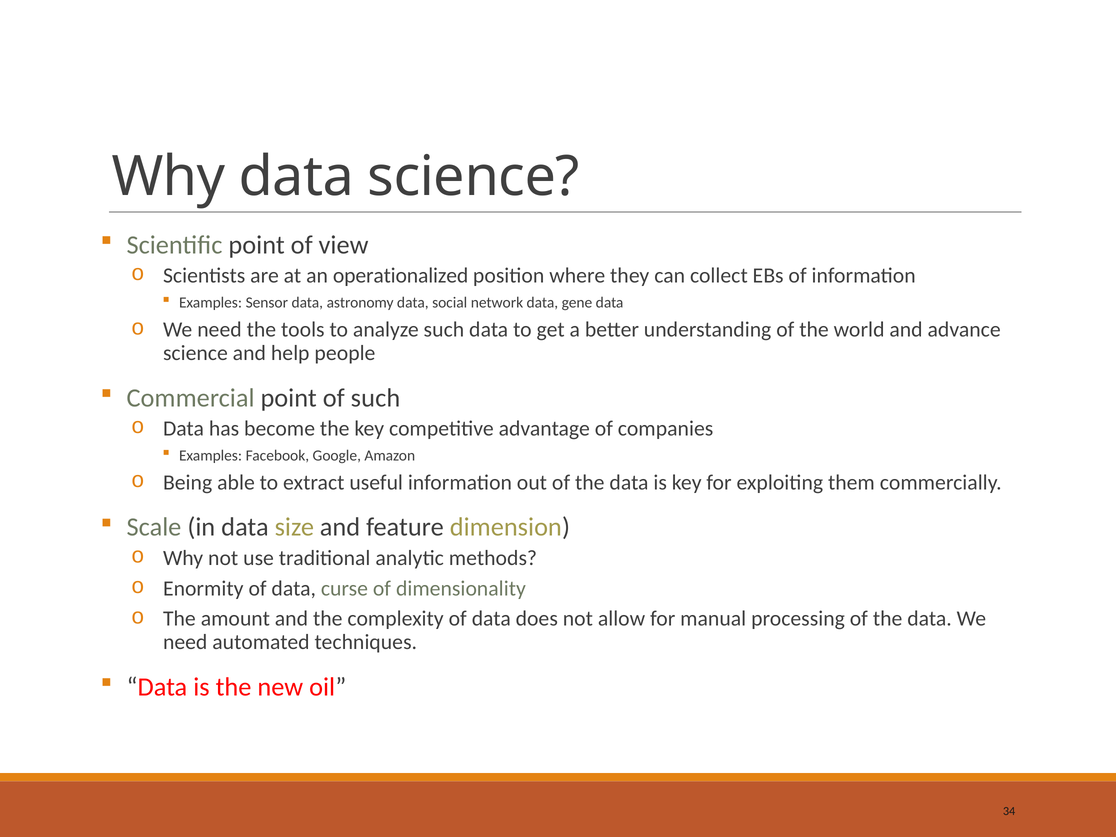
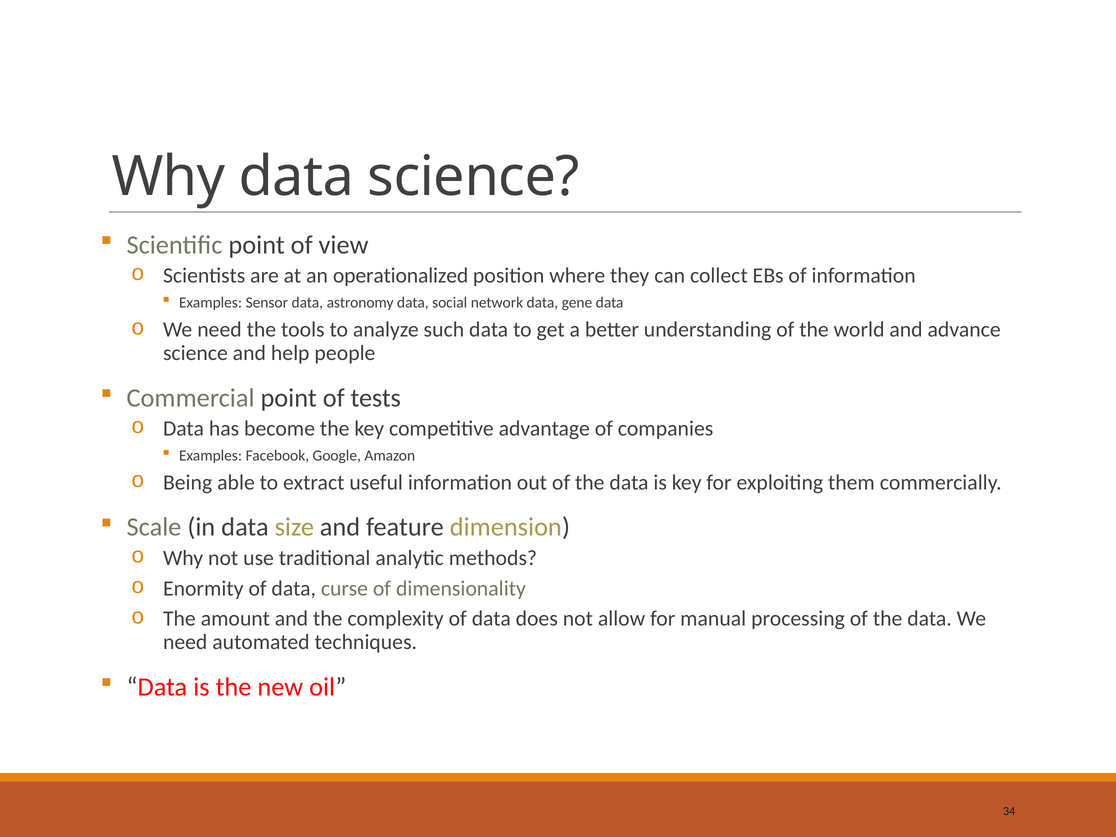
of such: such -> tests
